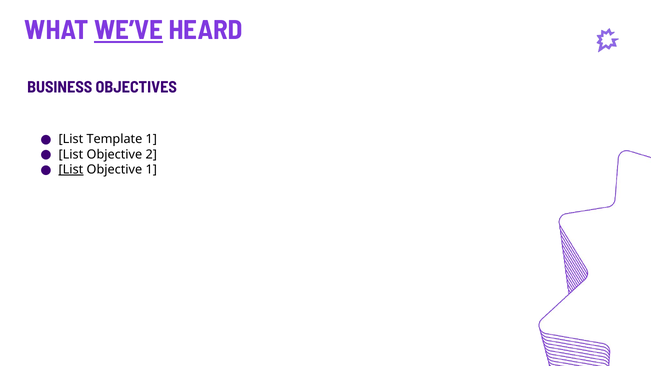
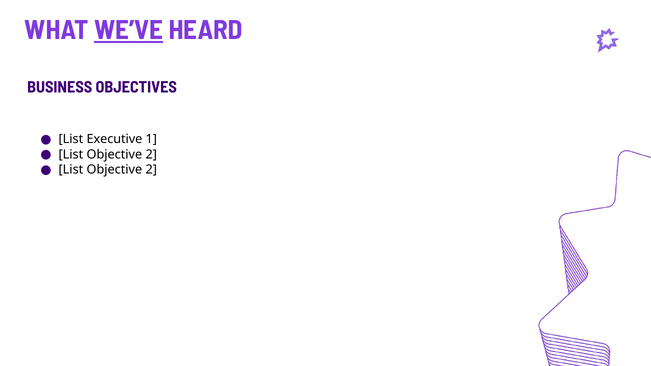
Template: Template -> Executive
List at (71, 170) underline: present -> none
1 at (151, 170): 1 -> 2
